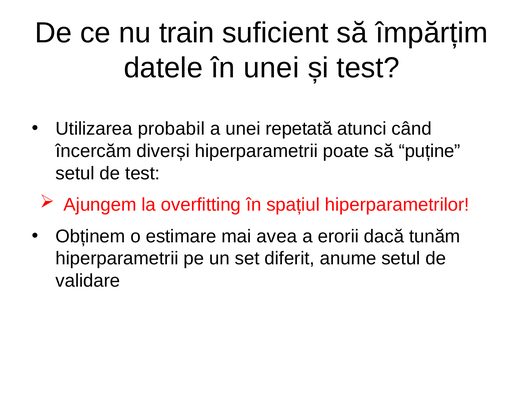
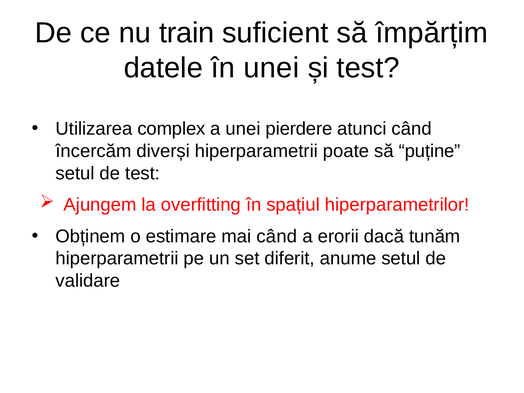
probabil: probabil -> complex
repetată: repetată -> pierdere
mai avea: avea -> când
